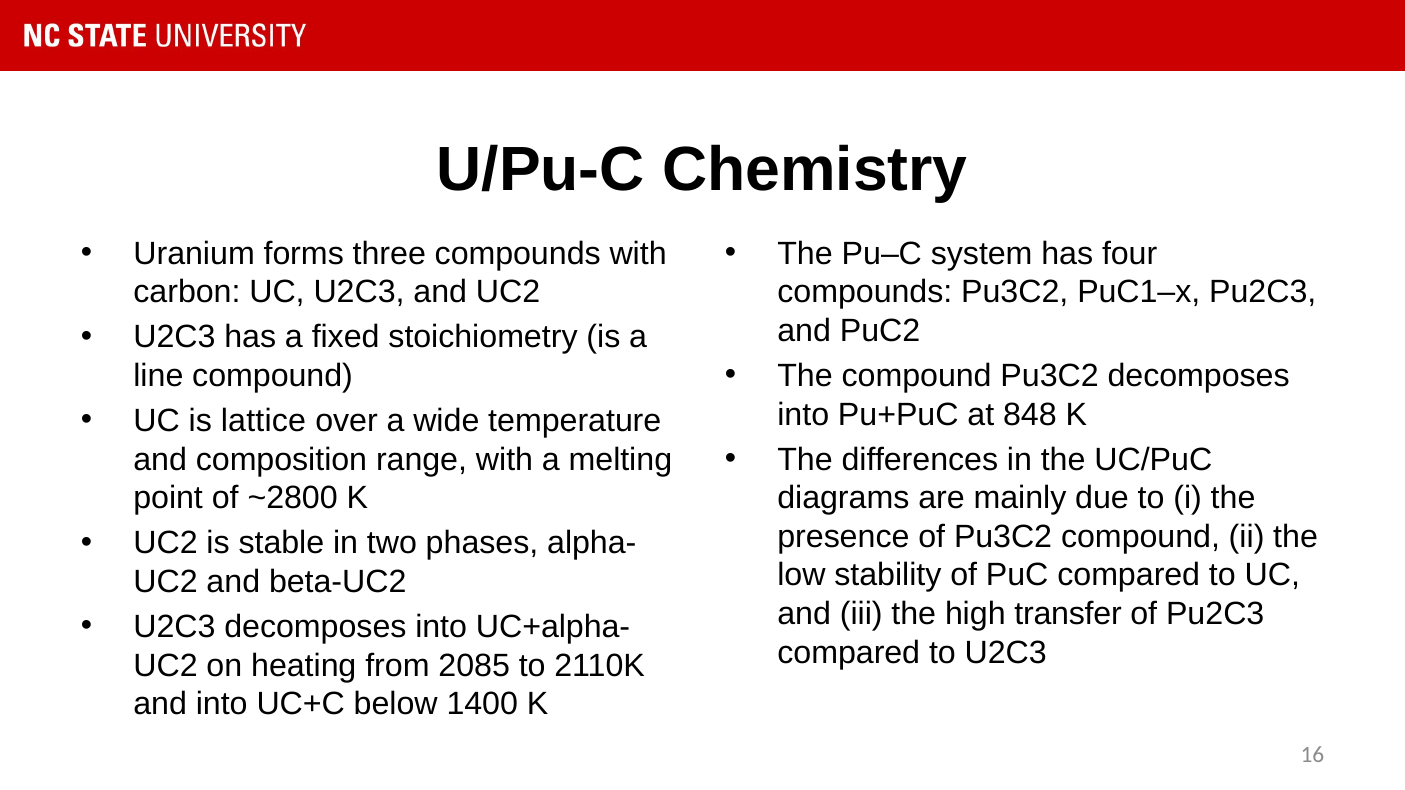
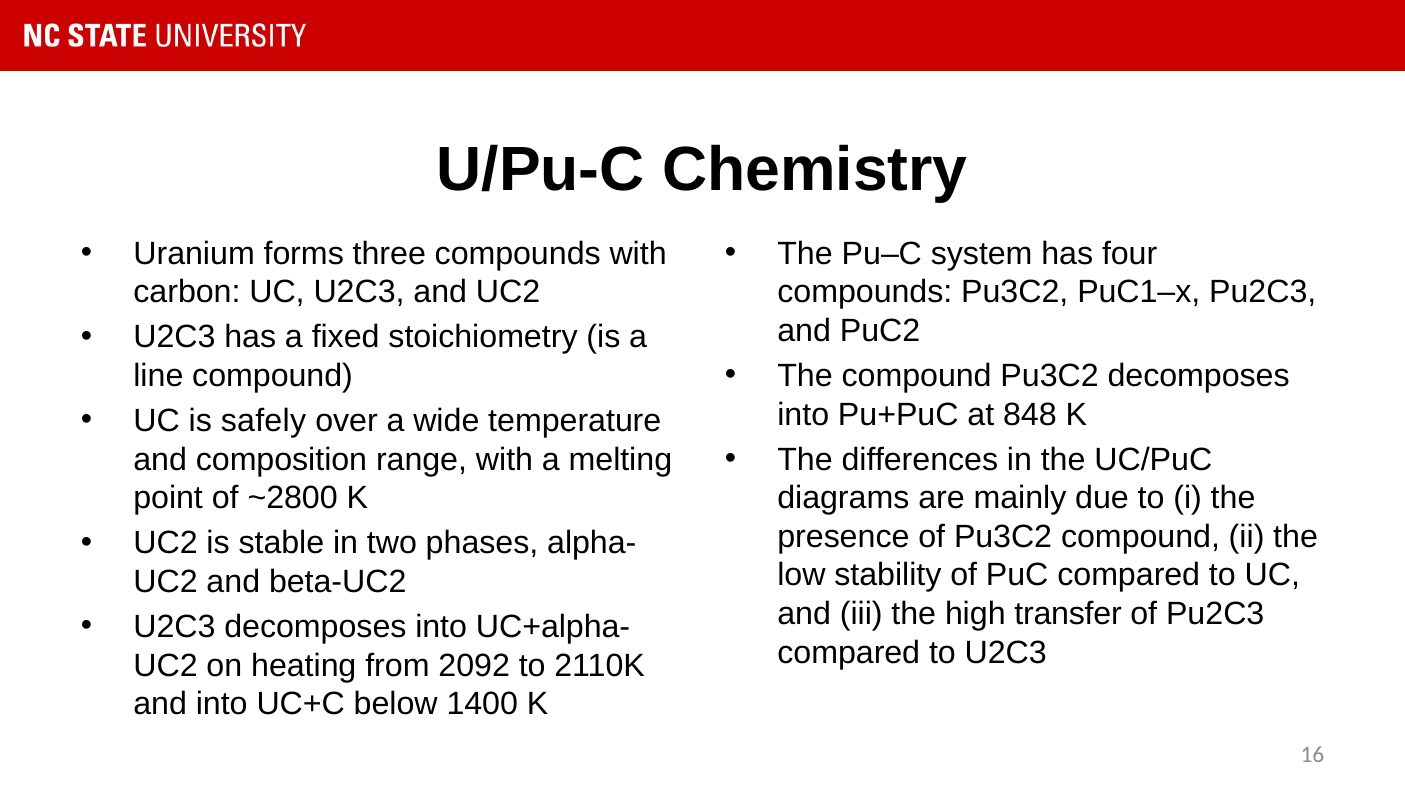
lattice: lattice -> safely
2085: 2085 -> 2092
